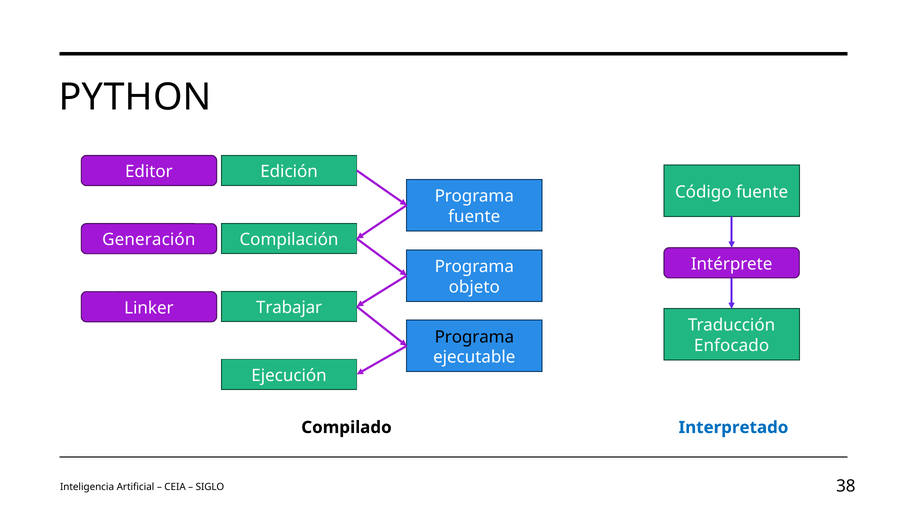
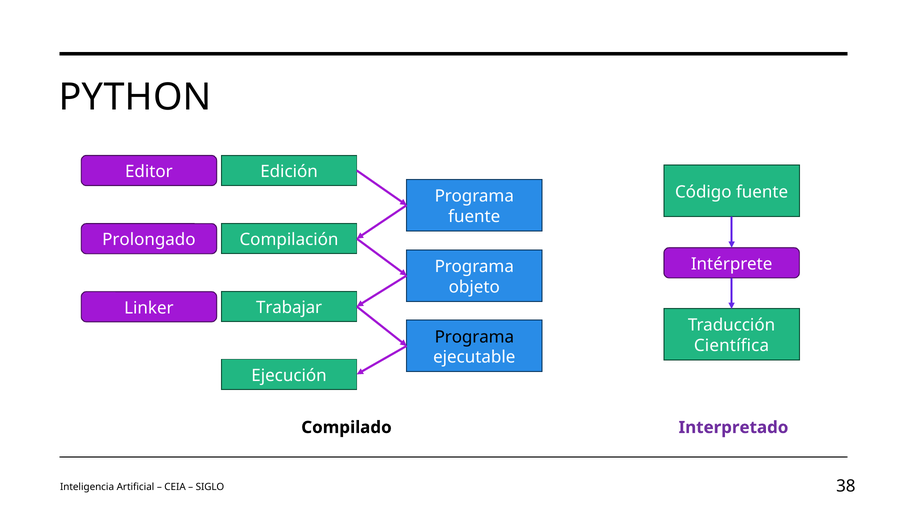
Generación: Generación -> Prolongado
Enfocado: Enfocado -> Científica
Interpretado colour: blue -> purple
